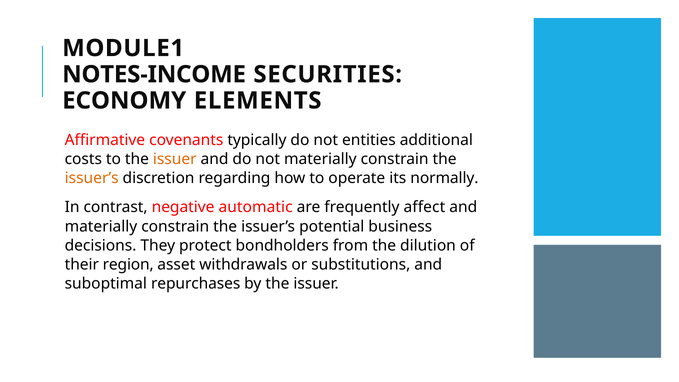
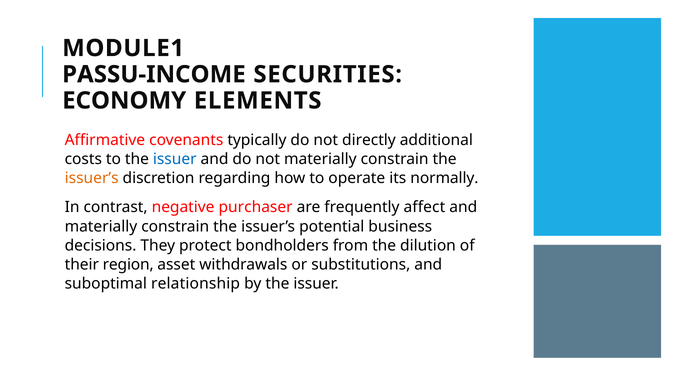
NOTES-INCOME: NOTES-INCOME -> PASSU-INCOME
entities: entities -> directly
issuer at (175, 159) colour: orange -> blue
automatic: automatic -> purchaser
repurchases: repurchases -> relationship
